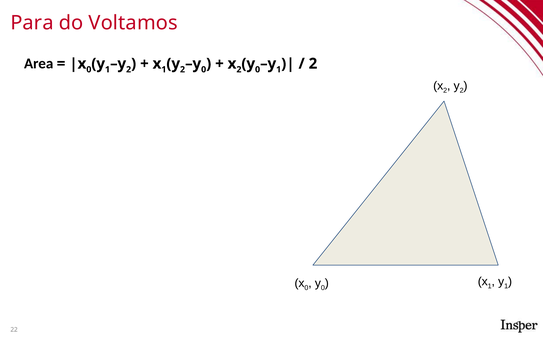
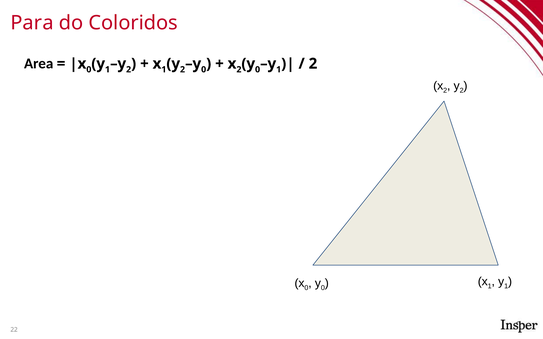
Voltamos: Voltamos -> Coloridos
